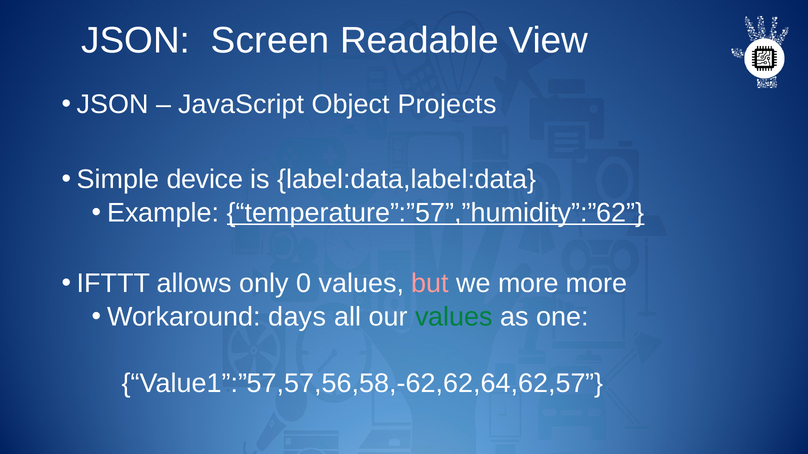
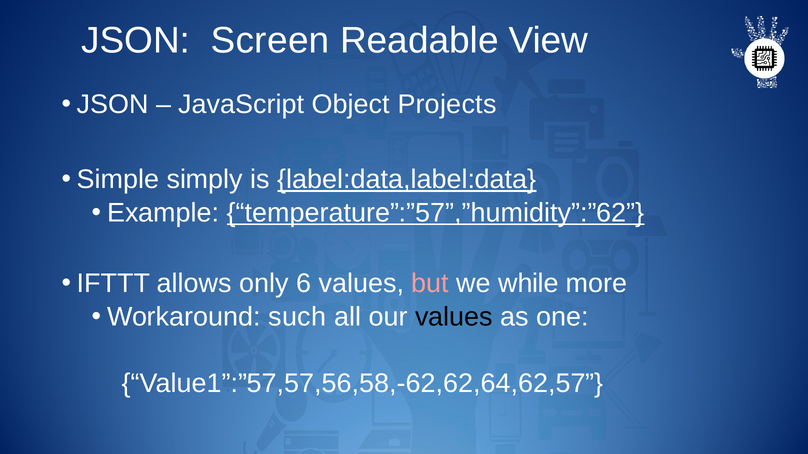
device: device -> simply
label:data,label:data underline: none -> present
0: 0 -> 6
we more: more -> while
days: days -> such
values at (454, 317) colour: green -> black
